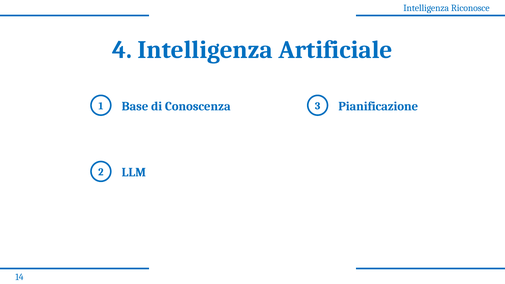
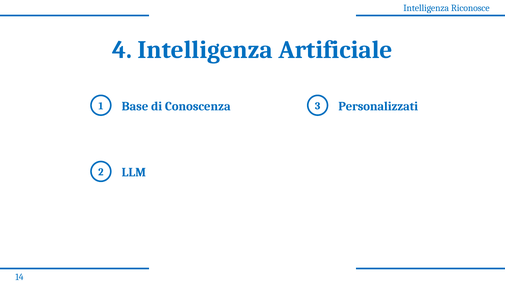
Pianificazione: Pianificazione -> Personalizzati
